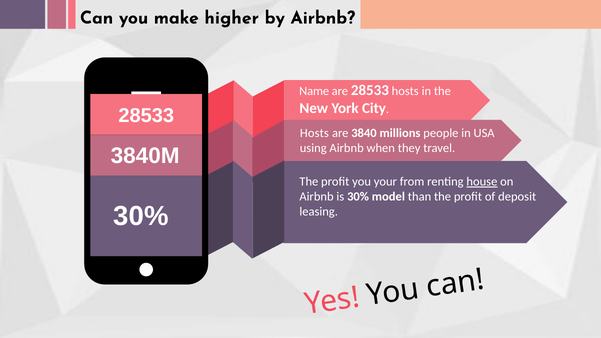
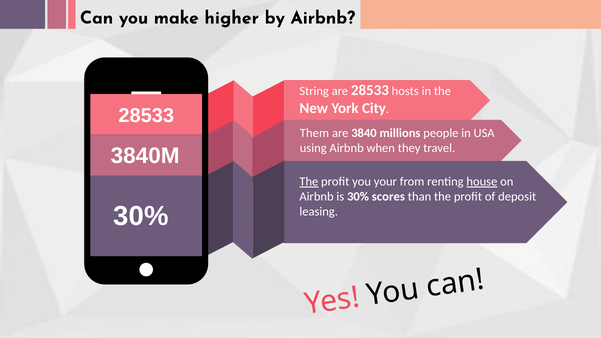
Name: Name -> String
Hosts at (314, 133): Hosts -> Them
The at (309, 182) underline: none -> present
model: model -> scores
